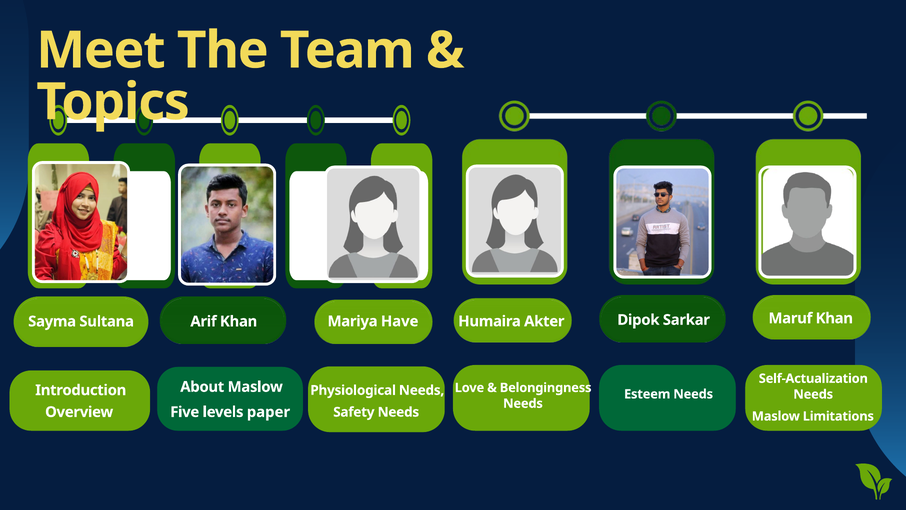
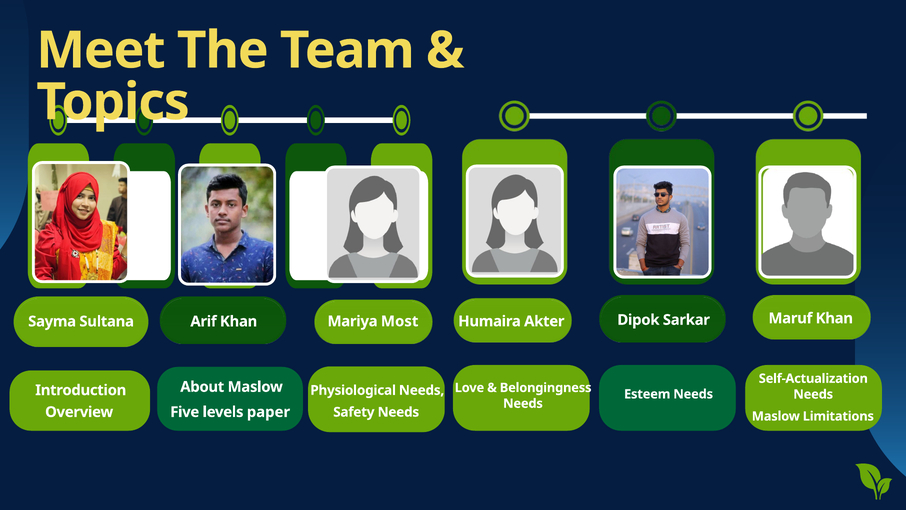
Have: Have -> Most
